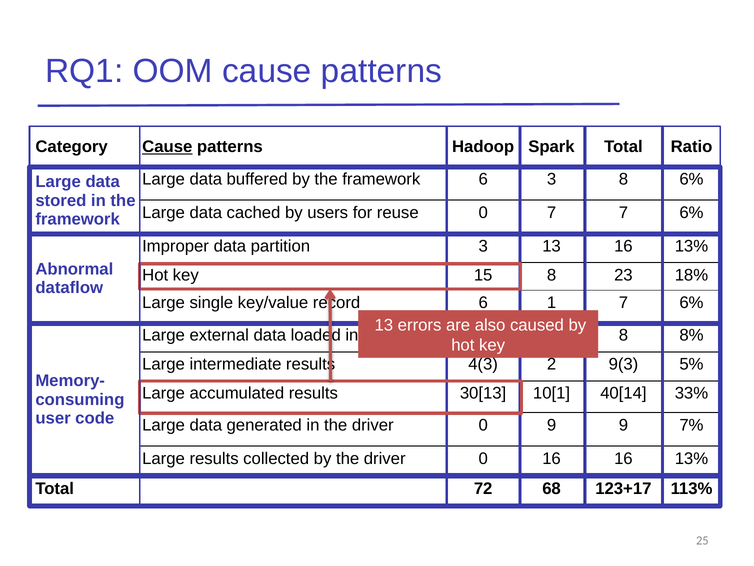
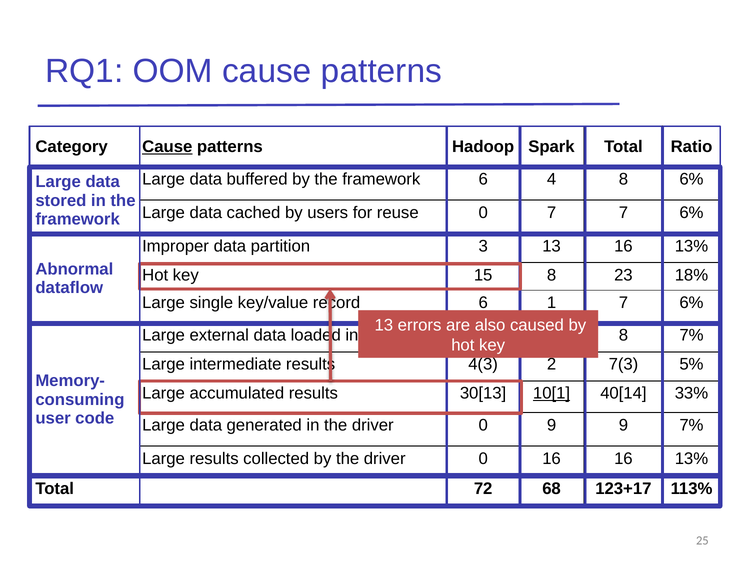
6 3: 3 -> 4
8 8%: 8% -> 7%
9(3: 9(3 -> 7(3
10[1 underline: none -> present
